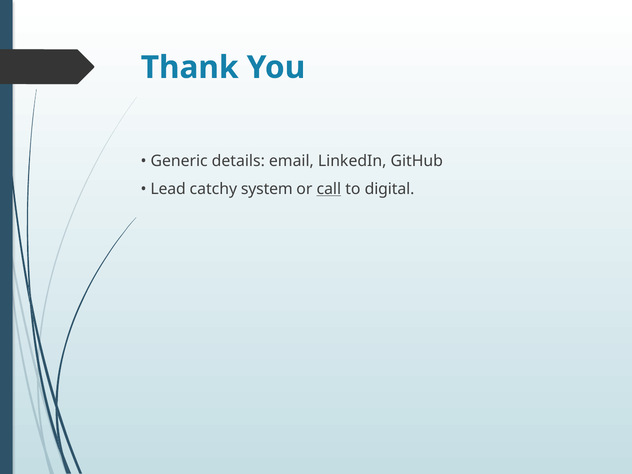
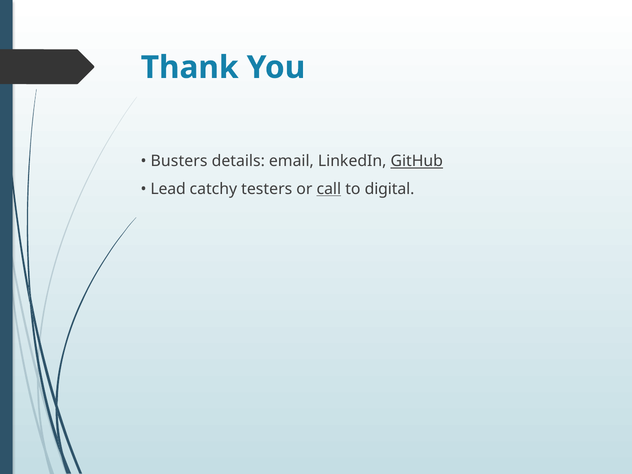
Generic: Generic -> Busters
GitHub underline: none -> present
system: system -> testers
